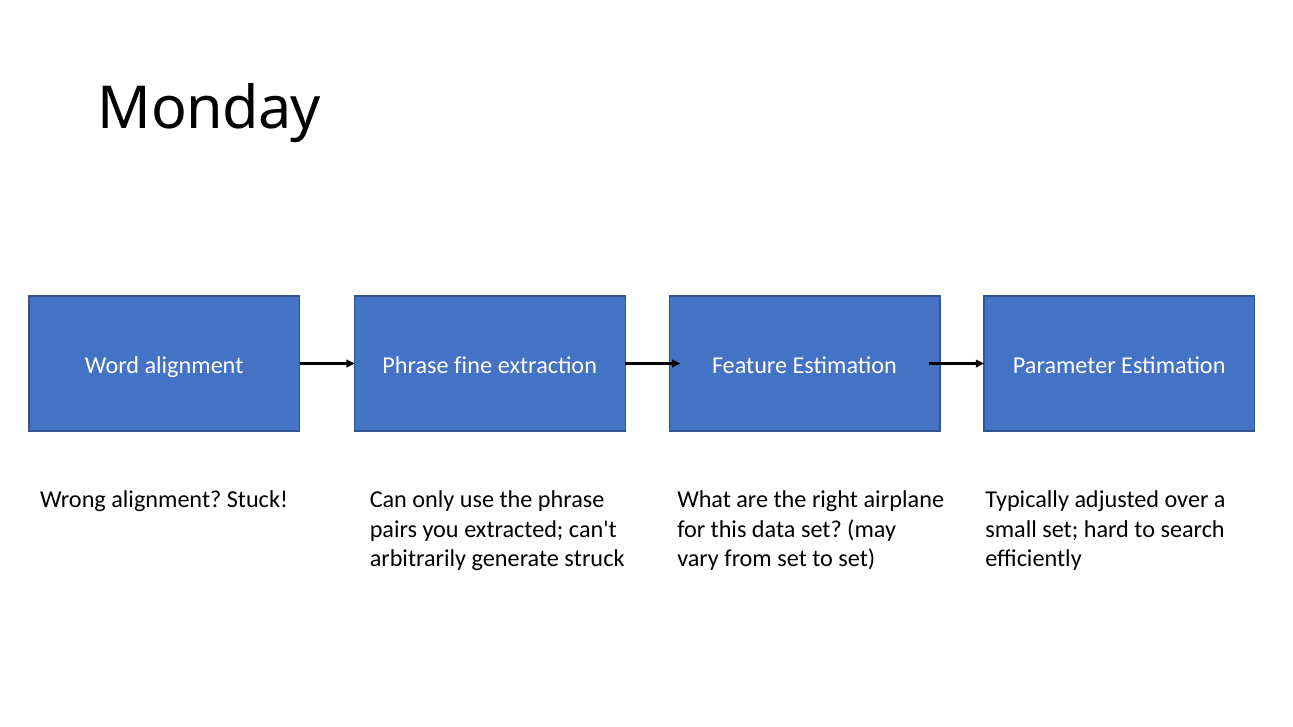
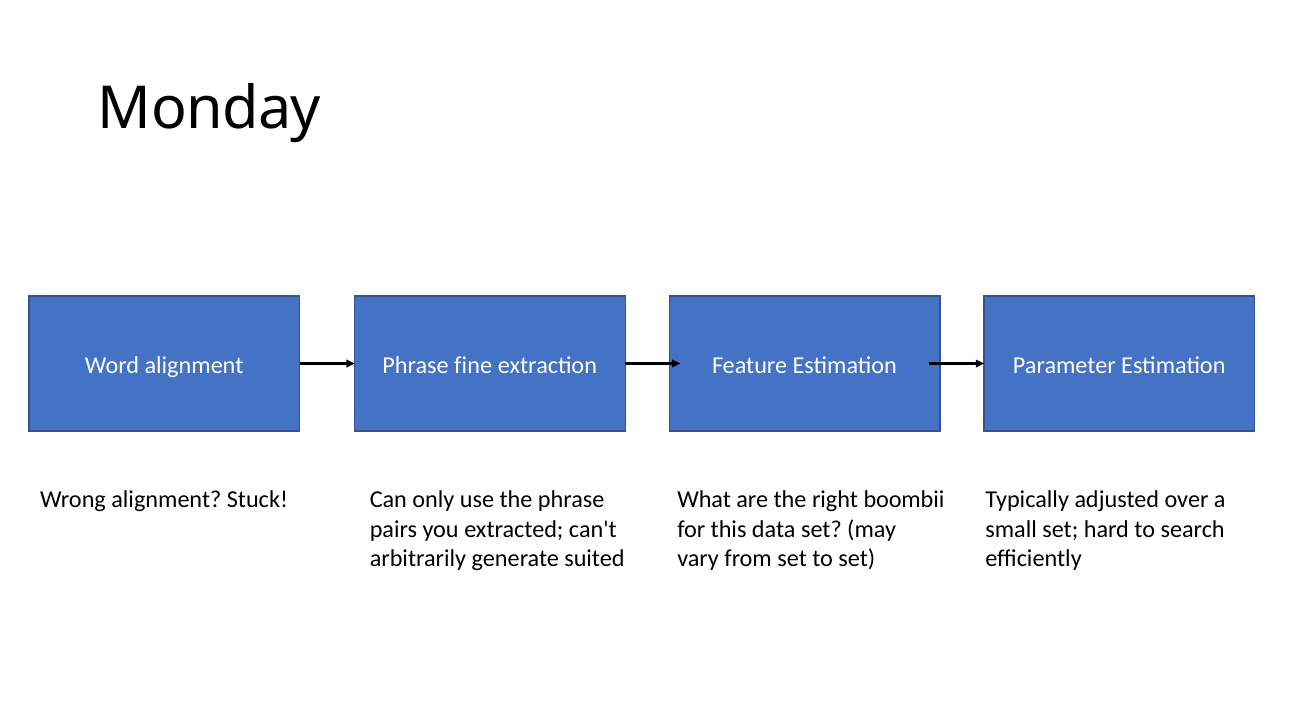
airplane: airplane -> boombii
struck: struck -> suited
